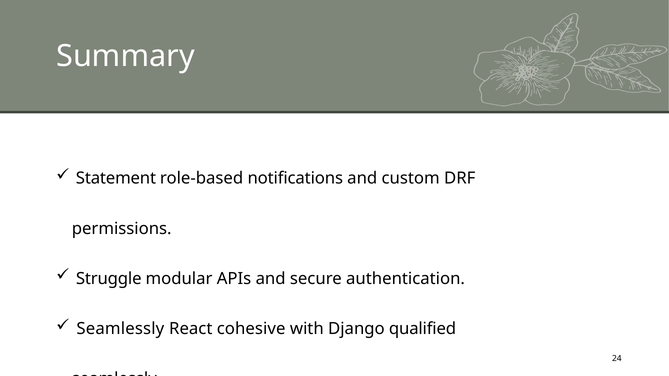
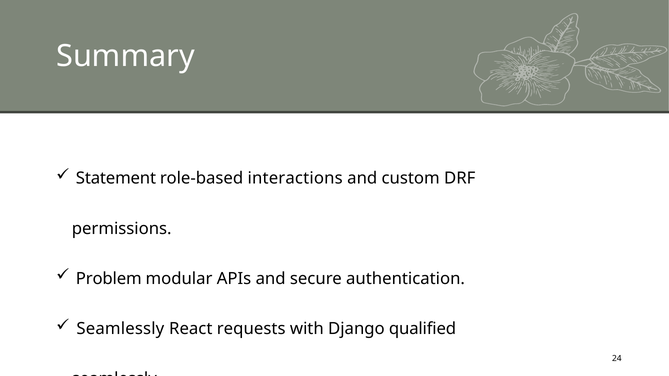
notifications: notifications -> interactions
Struggle: Struggle -> Problem
cohesive: cohesive -> requests
